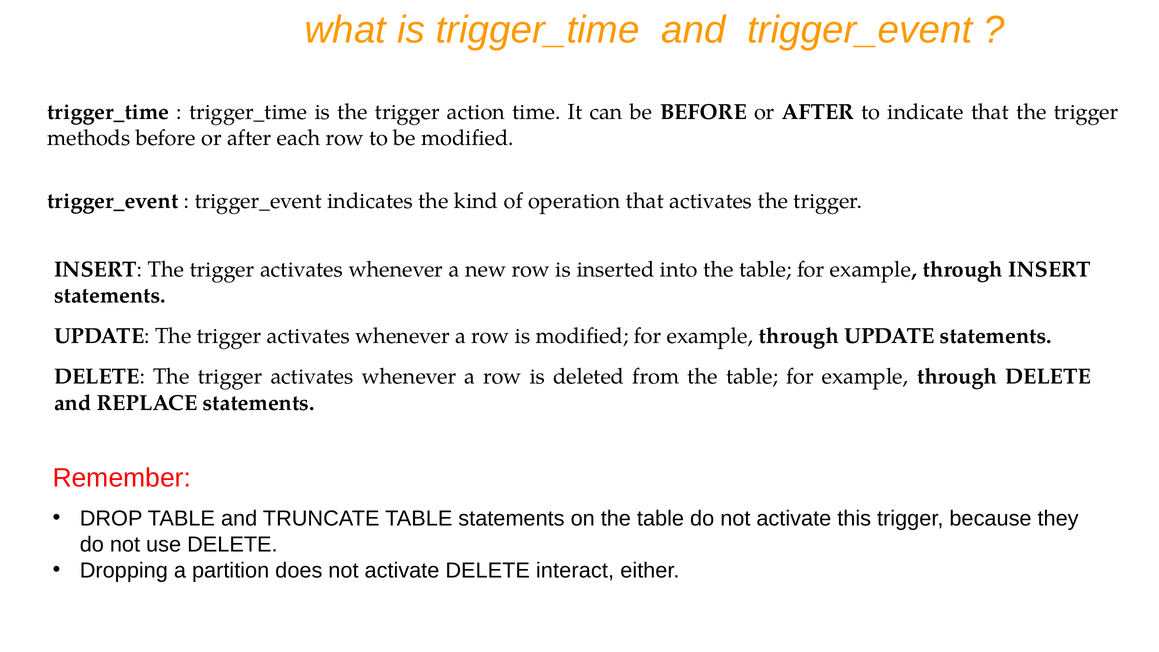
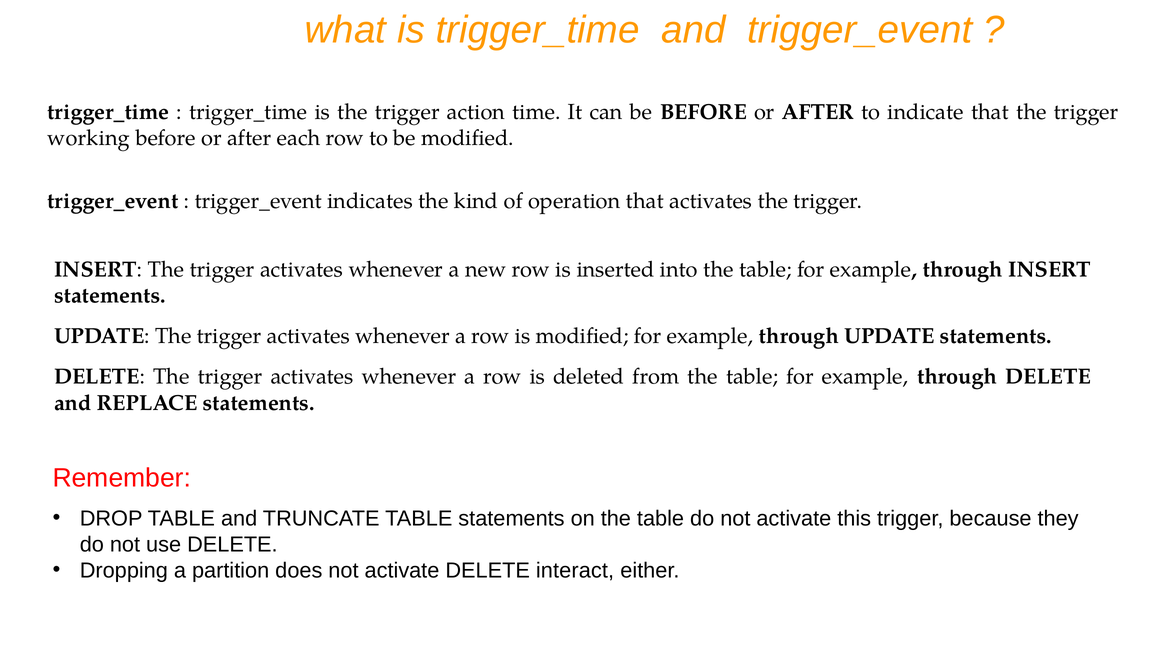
methods: methods -> working
